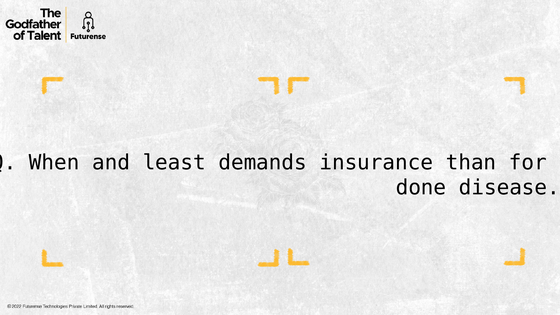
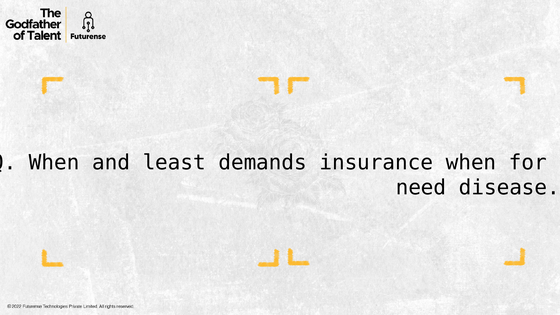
insurance than: than -> when
done: done -> need
